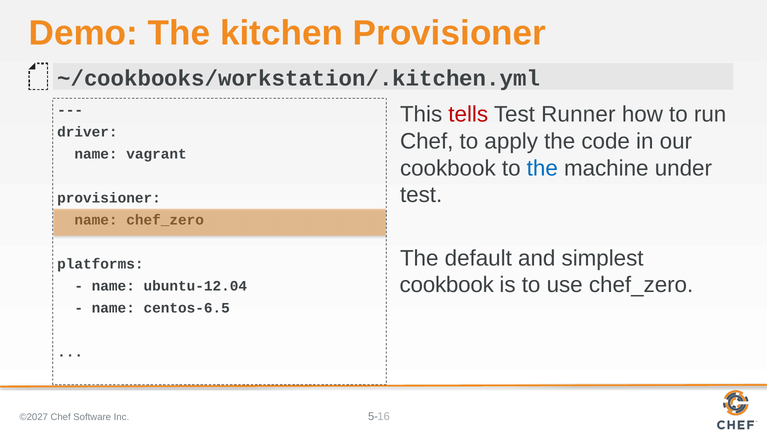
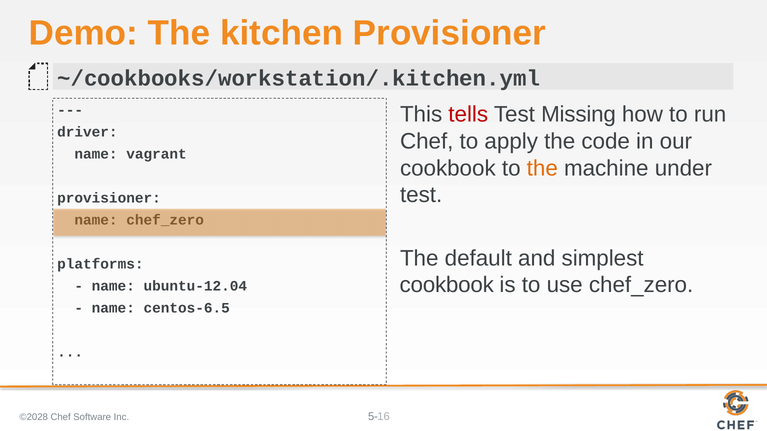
Runner: Runner -> Missing
the at (542, 168) colour: blue -> orange
©2027: ©2027 -> ©2028
